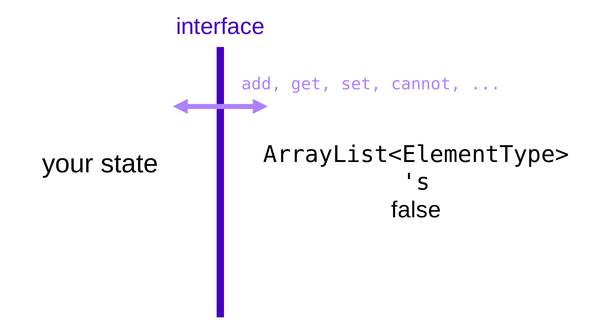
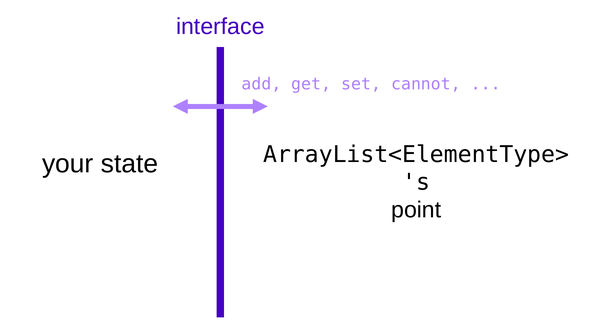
false: false -> point
